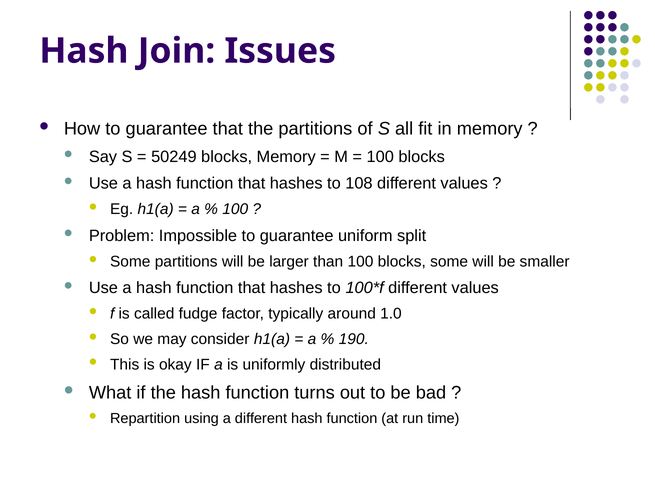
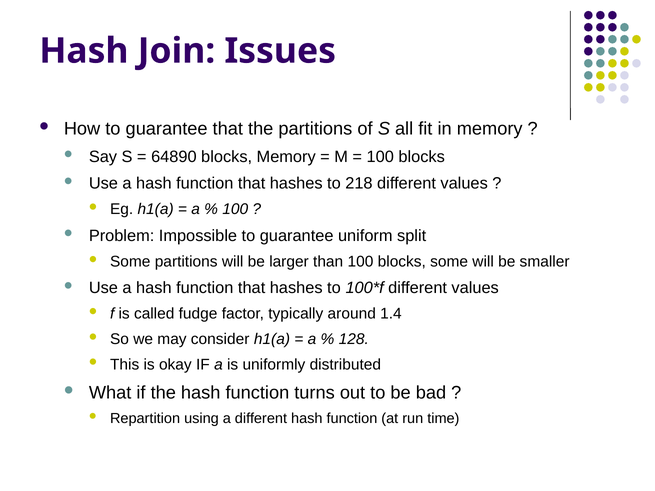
50249: 50249 -> 64890
108: 108 -> 218
1.0: 1.0 -> 1.4
190: 190 -> 128
